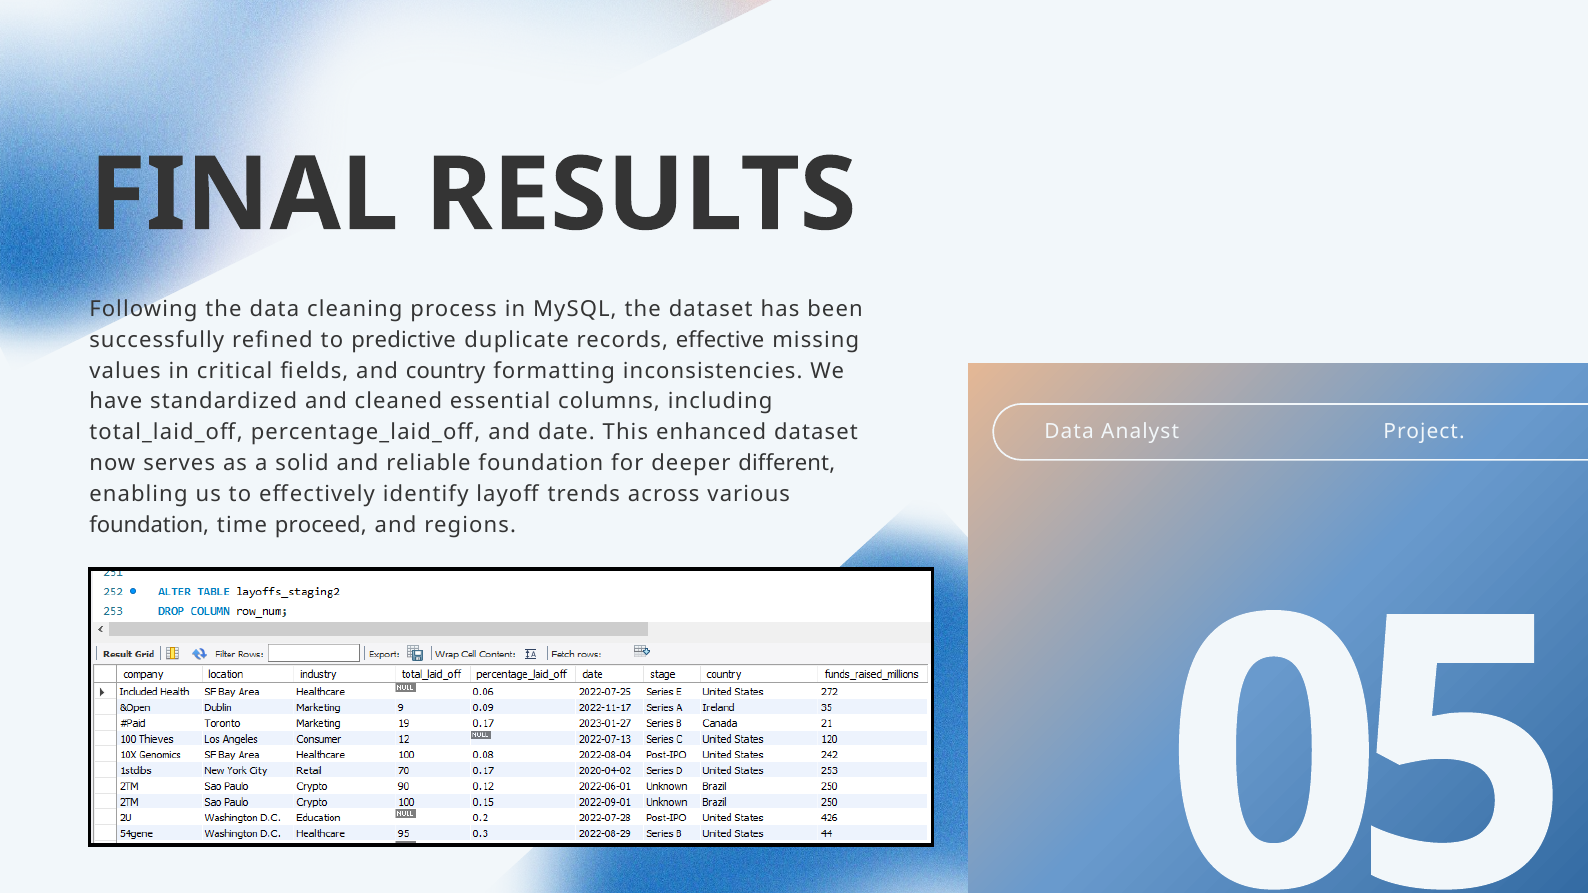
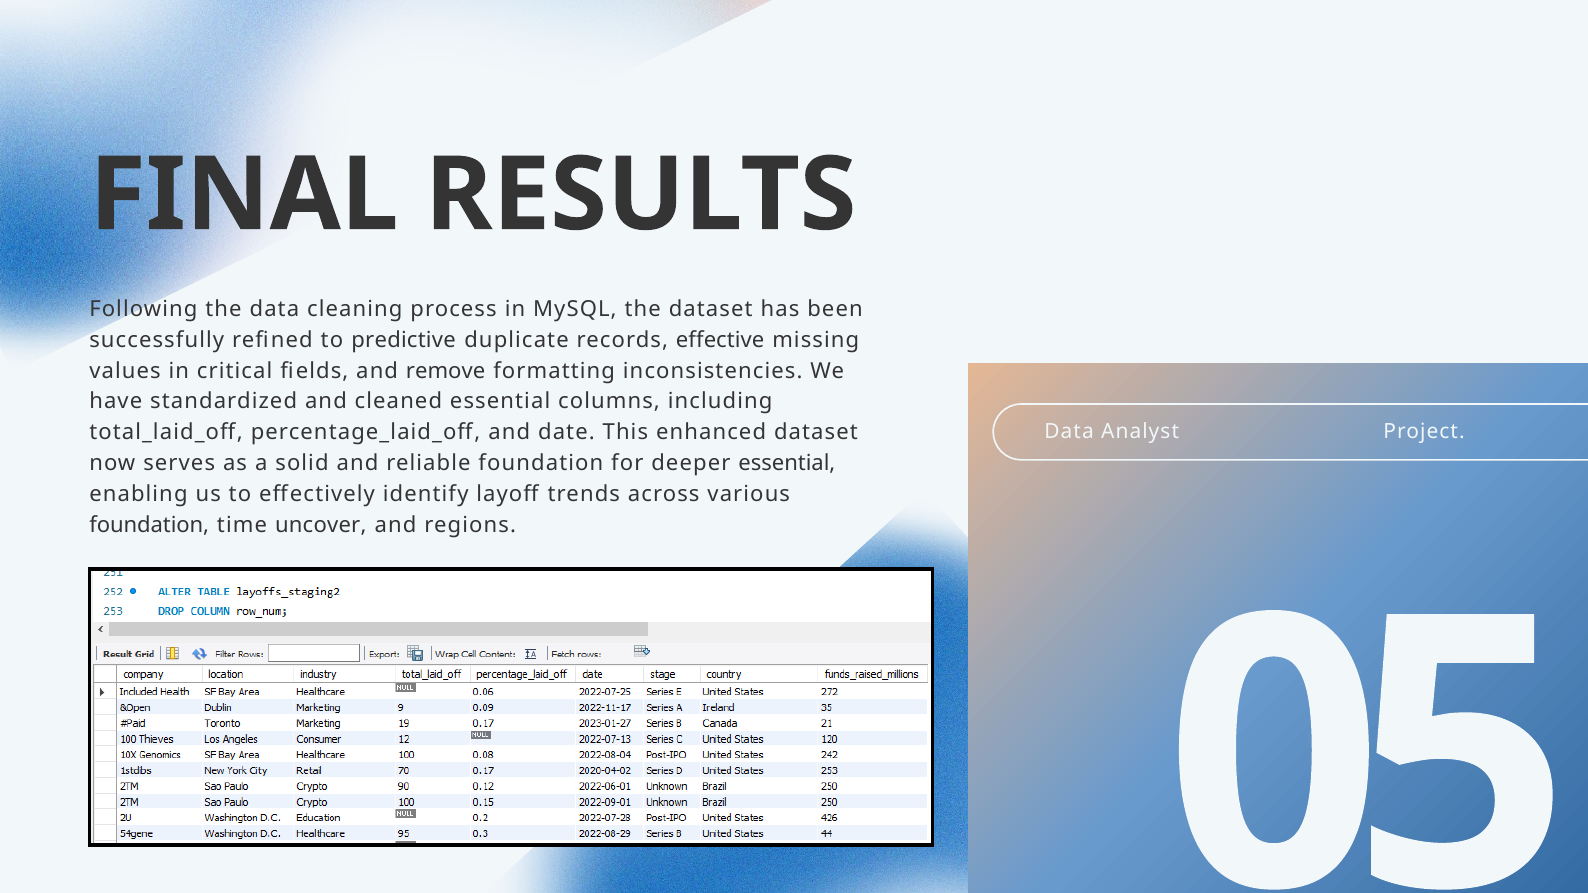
country: country -> remove
deeper different: different -> essential
proceed: proceed -> uncover
